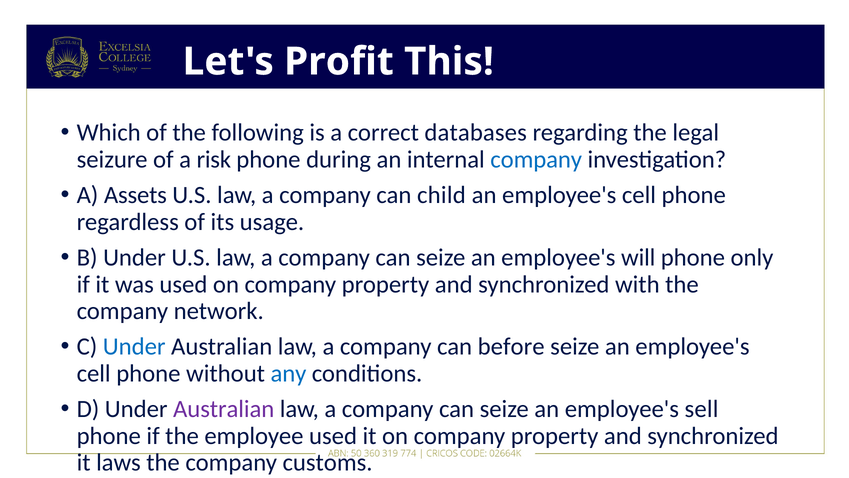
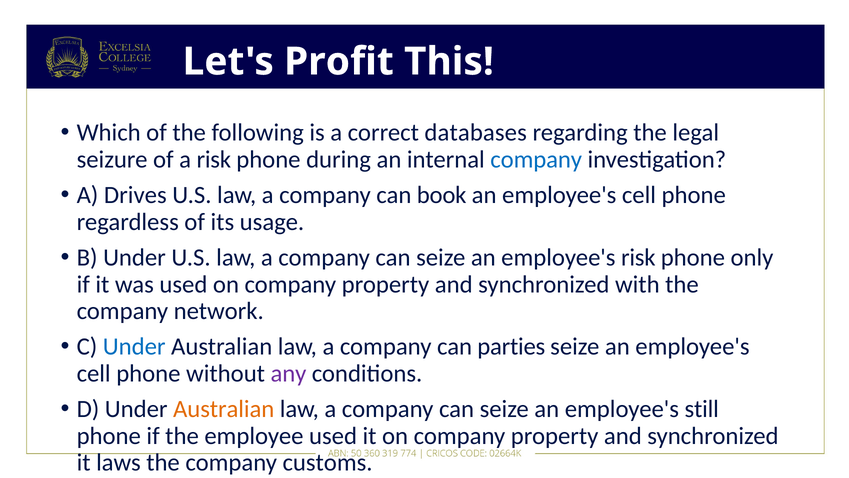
Assets: Assets -> Drives
child: child -> book
employee's will: will -> risk
before: before -> parties
any colour: blue -> purple
Australian at (224, 409) colour: purple -> orange
sell: sell -> still
